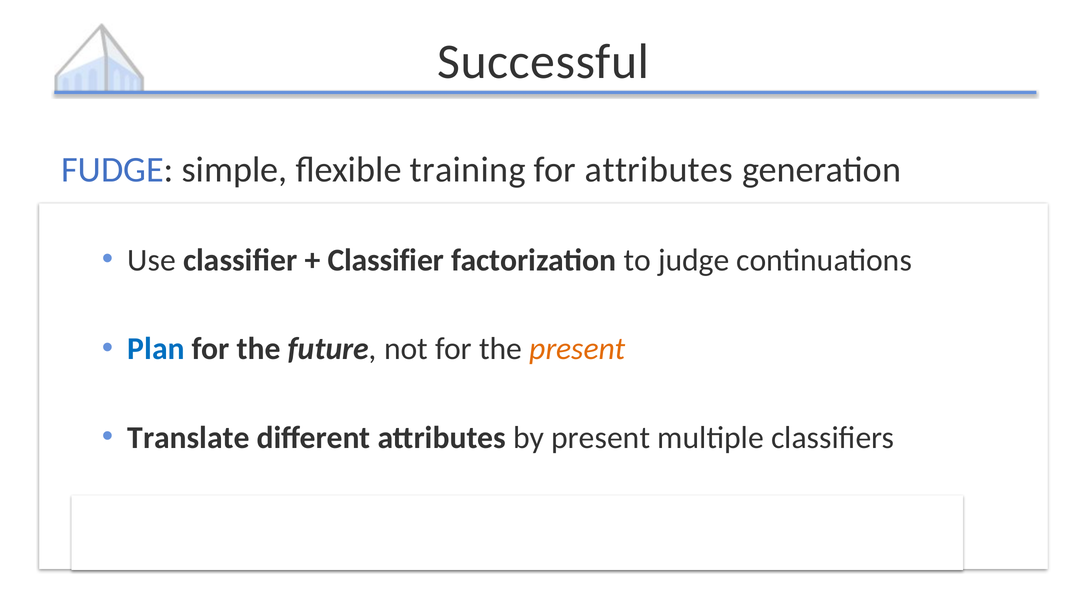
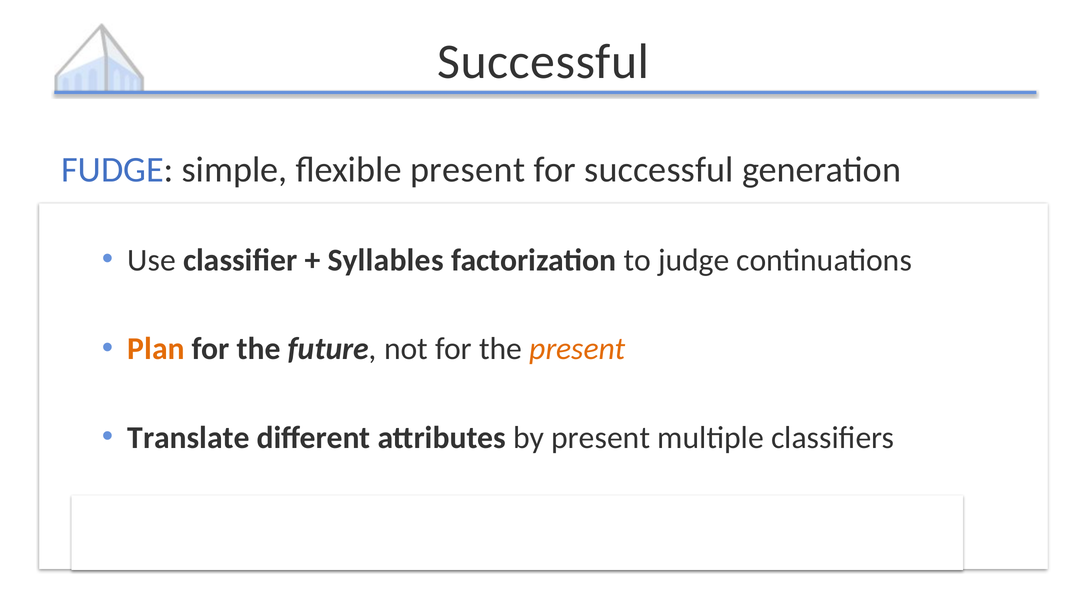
flexible training: training -> present
for attributes: attributes -> successful
Classifier at (386, 260): Classifier -> Syllables
Plan colour: blue -> orange
